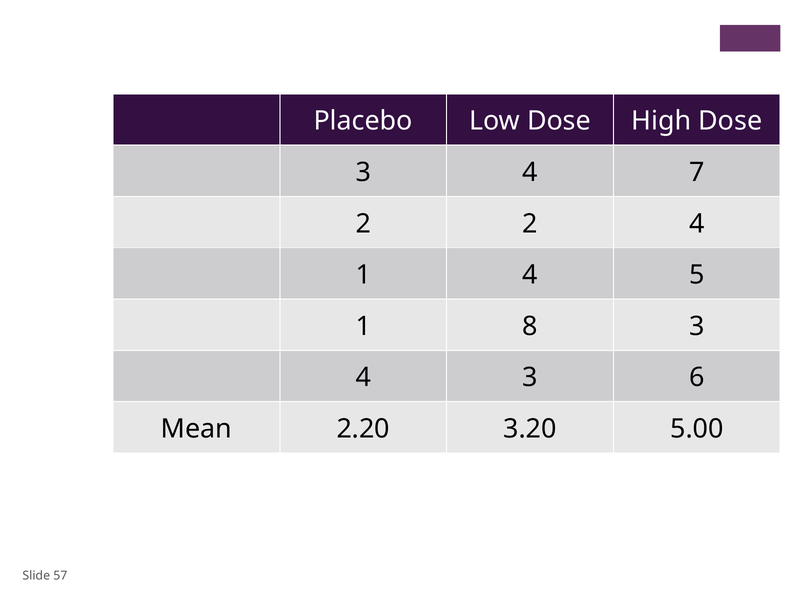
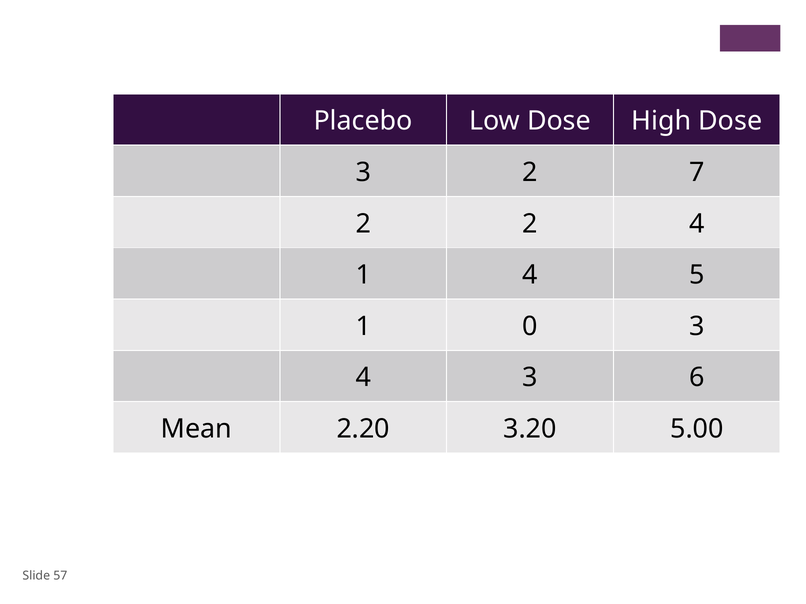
4 at (530, 173): 4 -> 2
8: 8 -> 0
